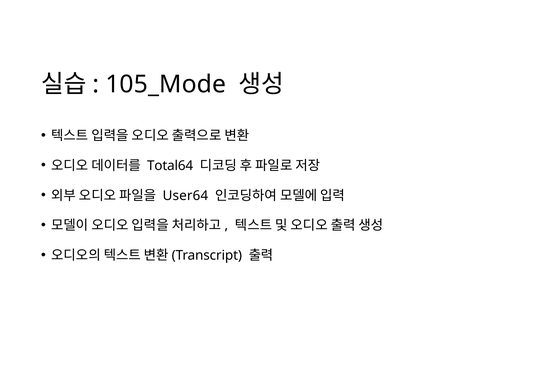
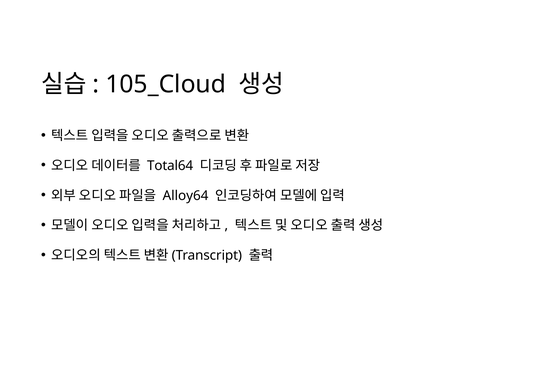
105_Mode: 105_Mode -> 105_Cloud
User64: User64 -> Alloy64
